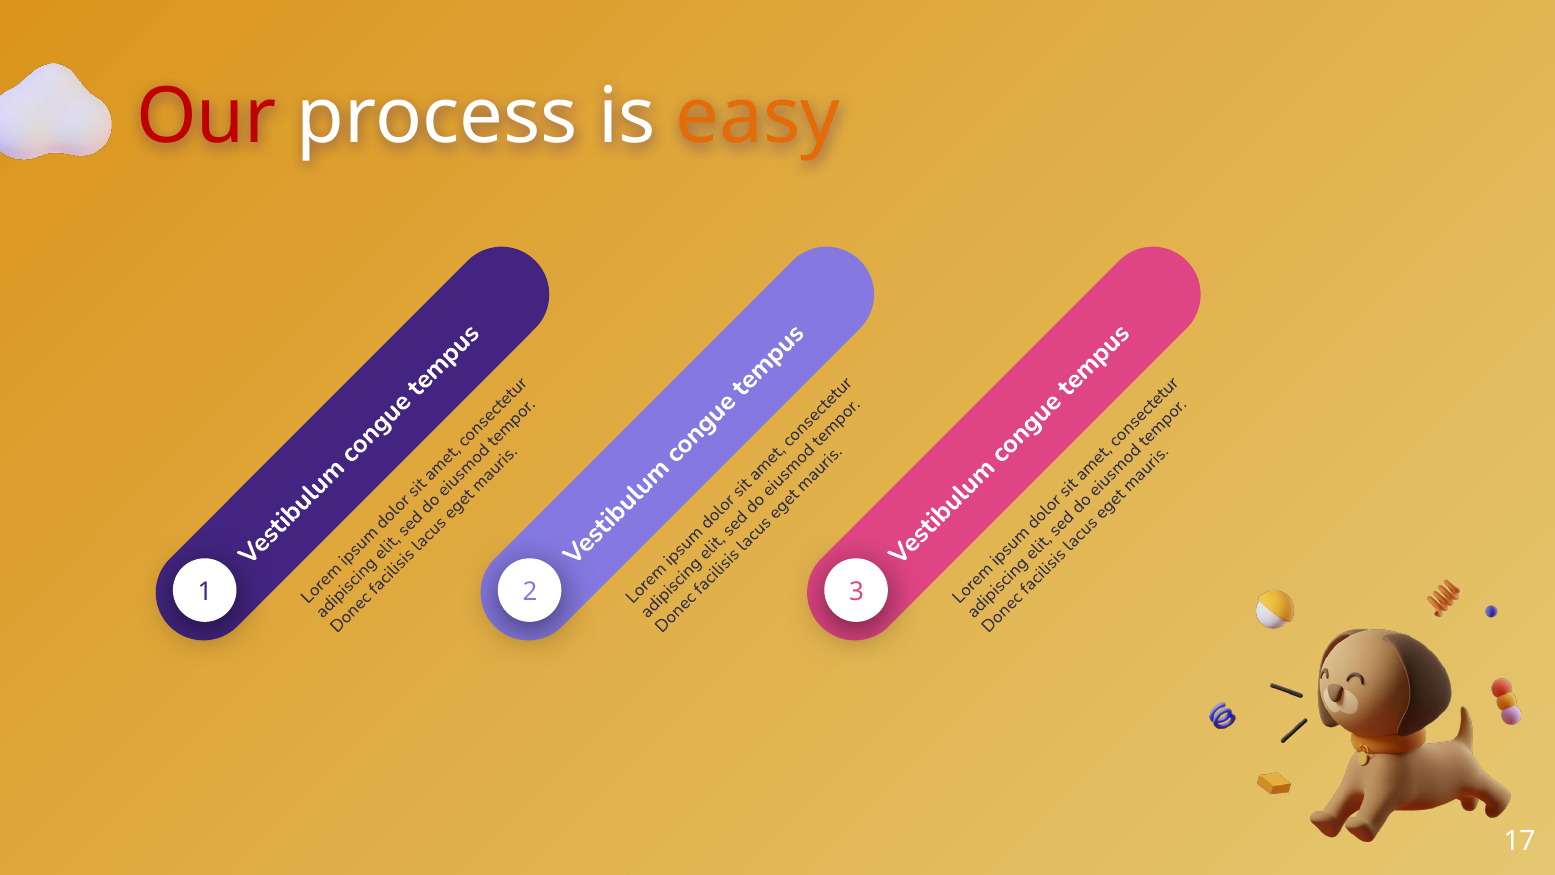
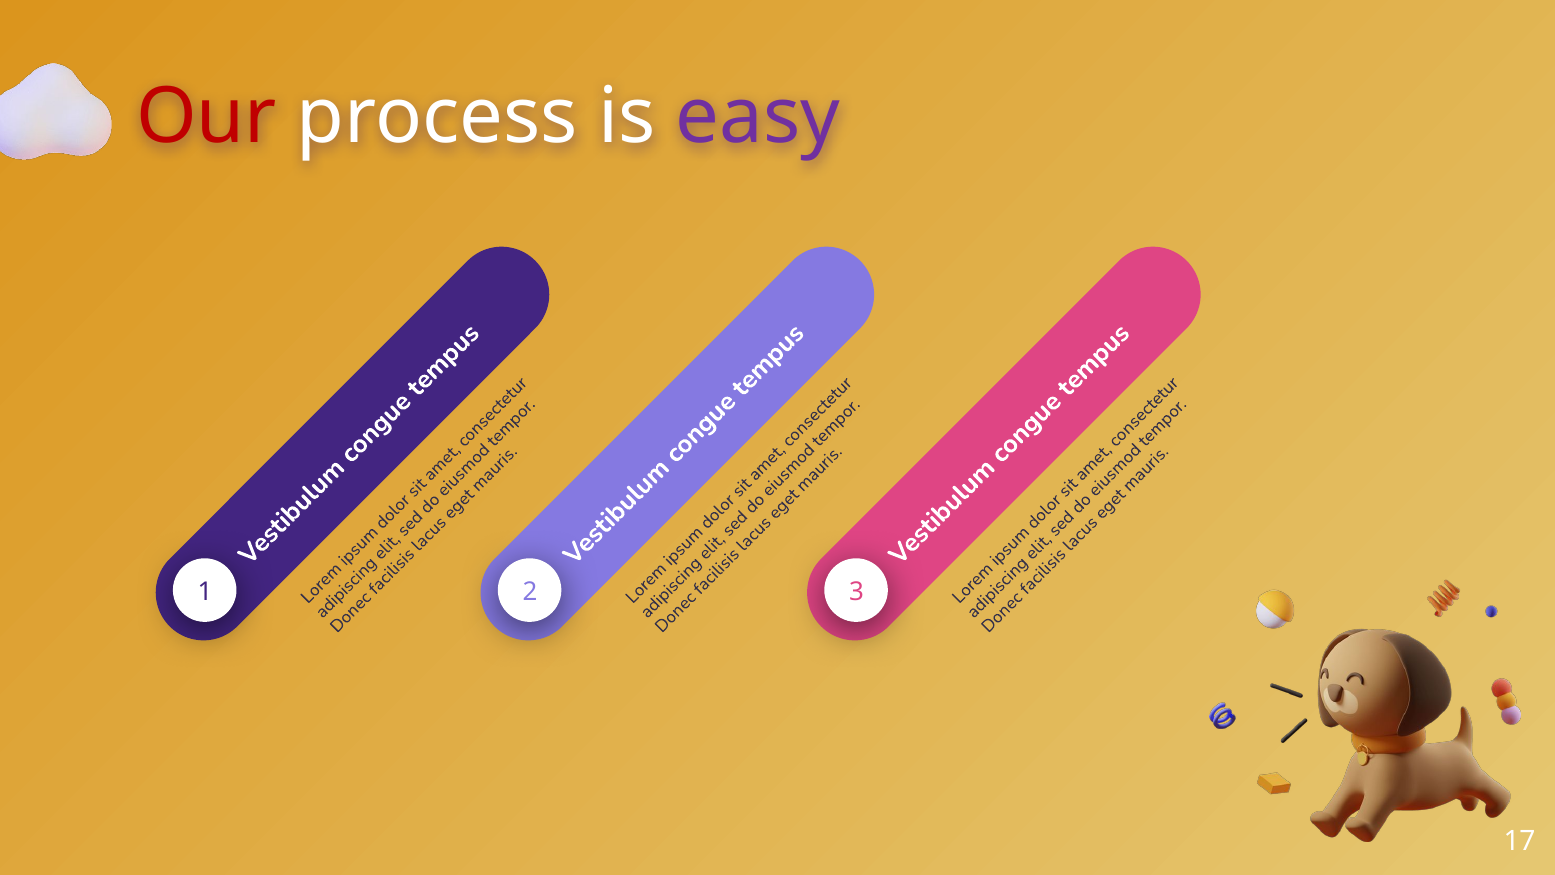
easy colour: orange -> purple
